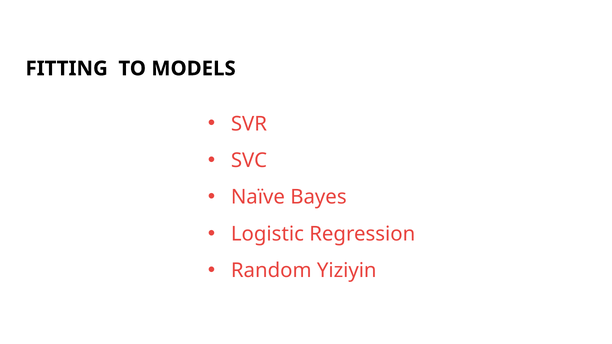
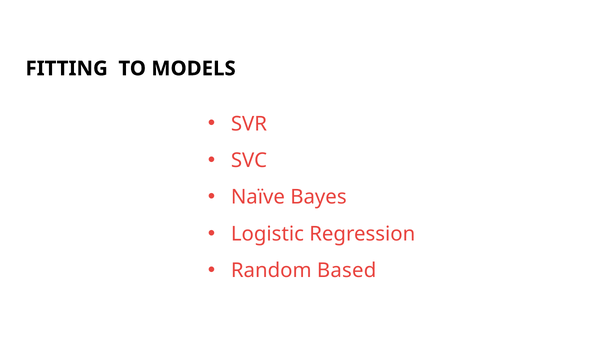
Yiziyin: Yiziyin -> Based
